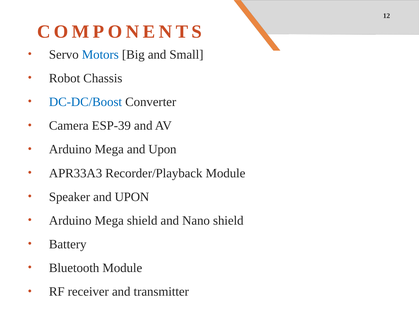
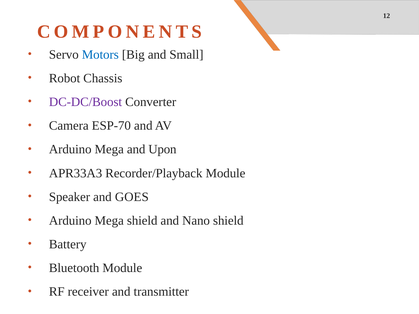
DC-DC/Boost colour: blue -> purple
ESP-39: ESP-39 -> ESP-70
Speaker and UPON: UPON -> GOES
